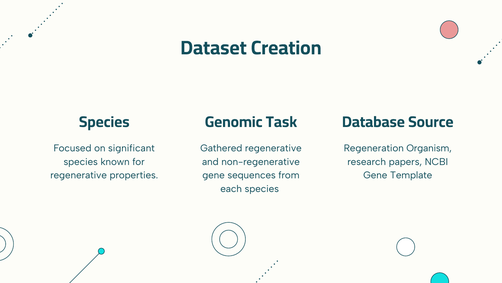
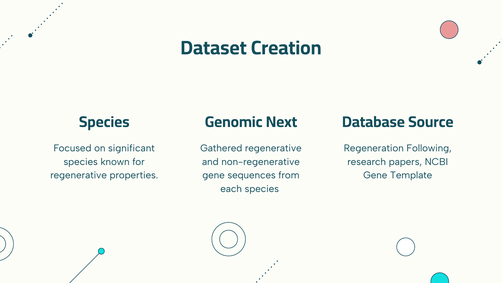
Task: Task -> Next
Organism: Organism -> Following
